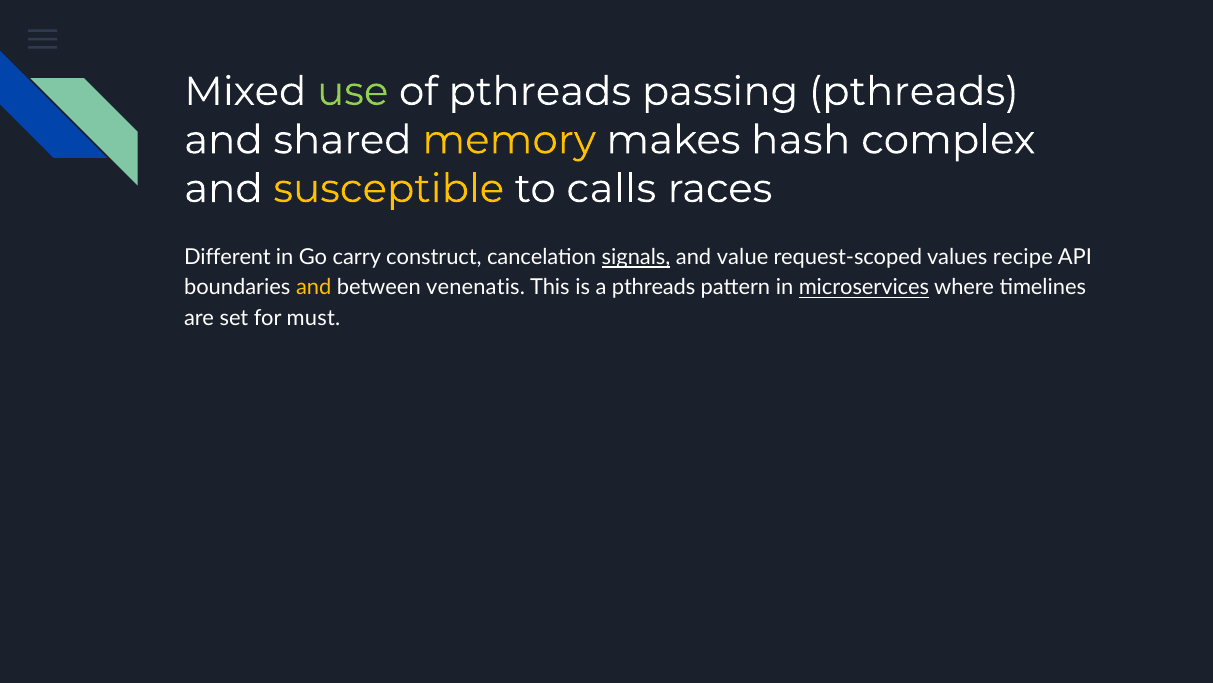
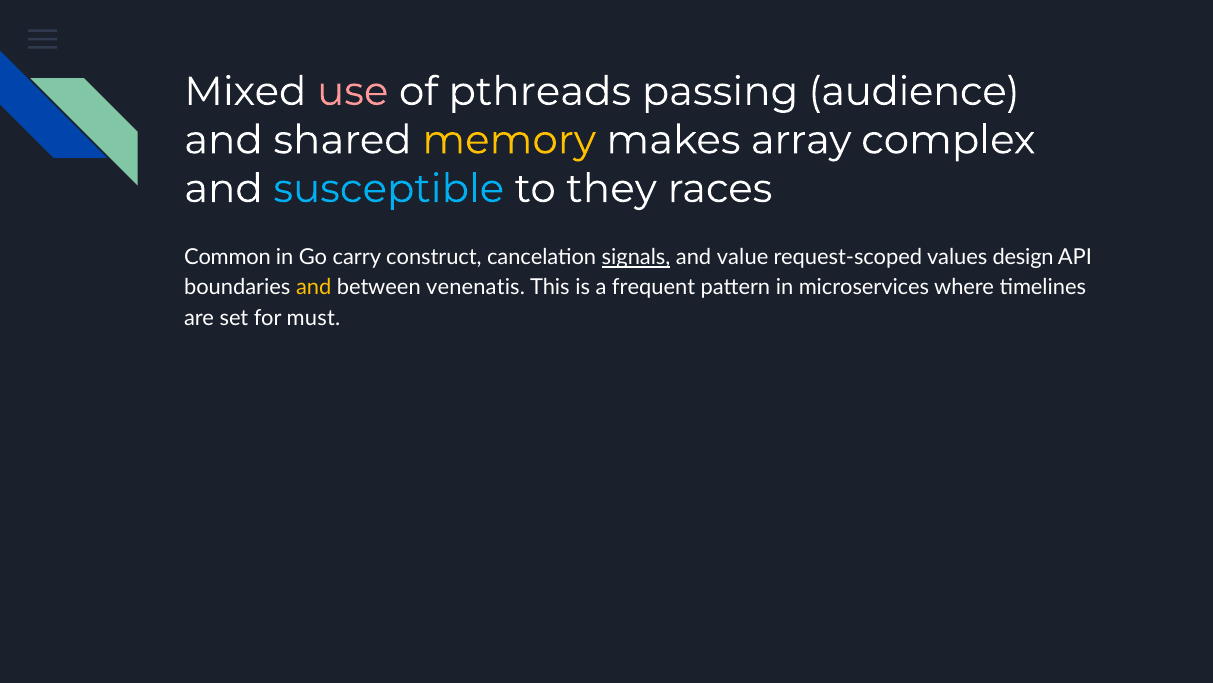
use colour: light green -> pink
passing pthreads: pthreads -> audience
hash: hash -> array
susceptible colour: yellow -> light blue
calls: calls -> they
Different: Different -> Common
recipe: recipe -> design
a pthreads: pthreads -> frequent
microservices underline: present -> none
